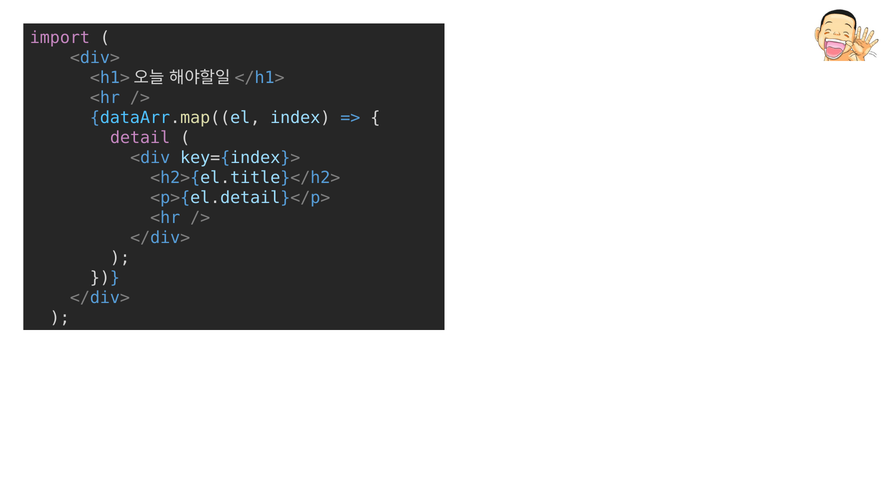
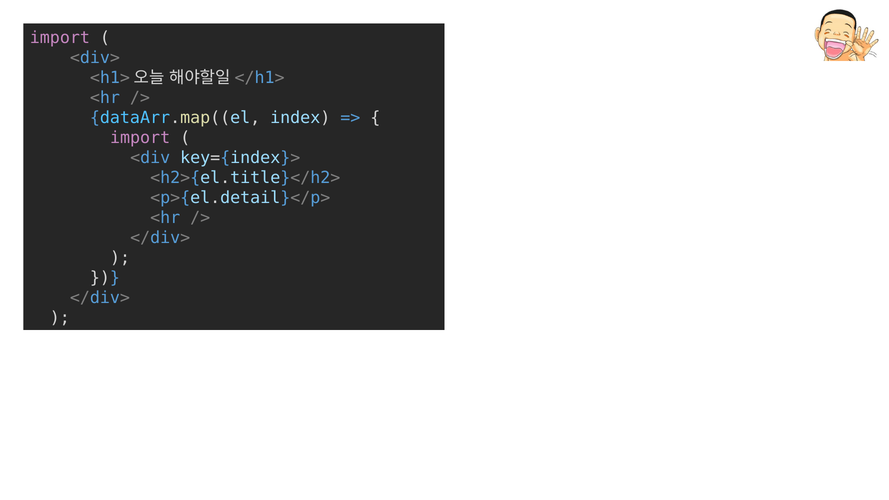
detail at (140, 138): detail -> import
